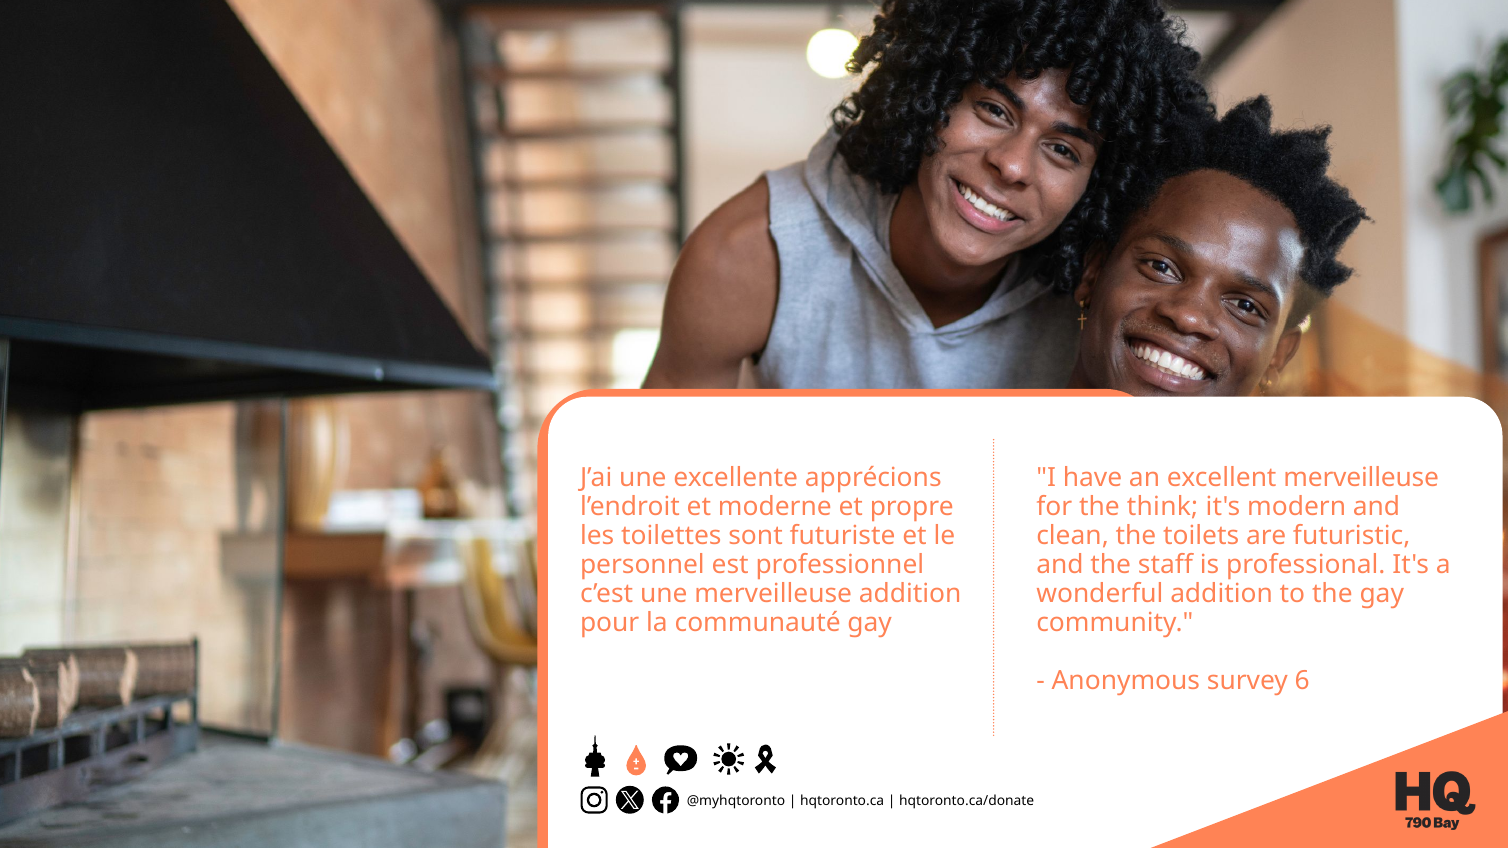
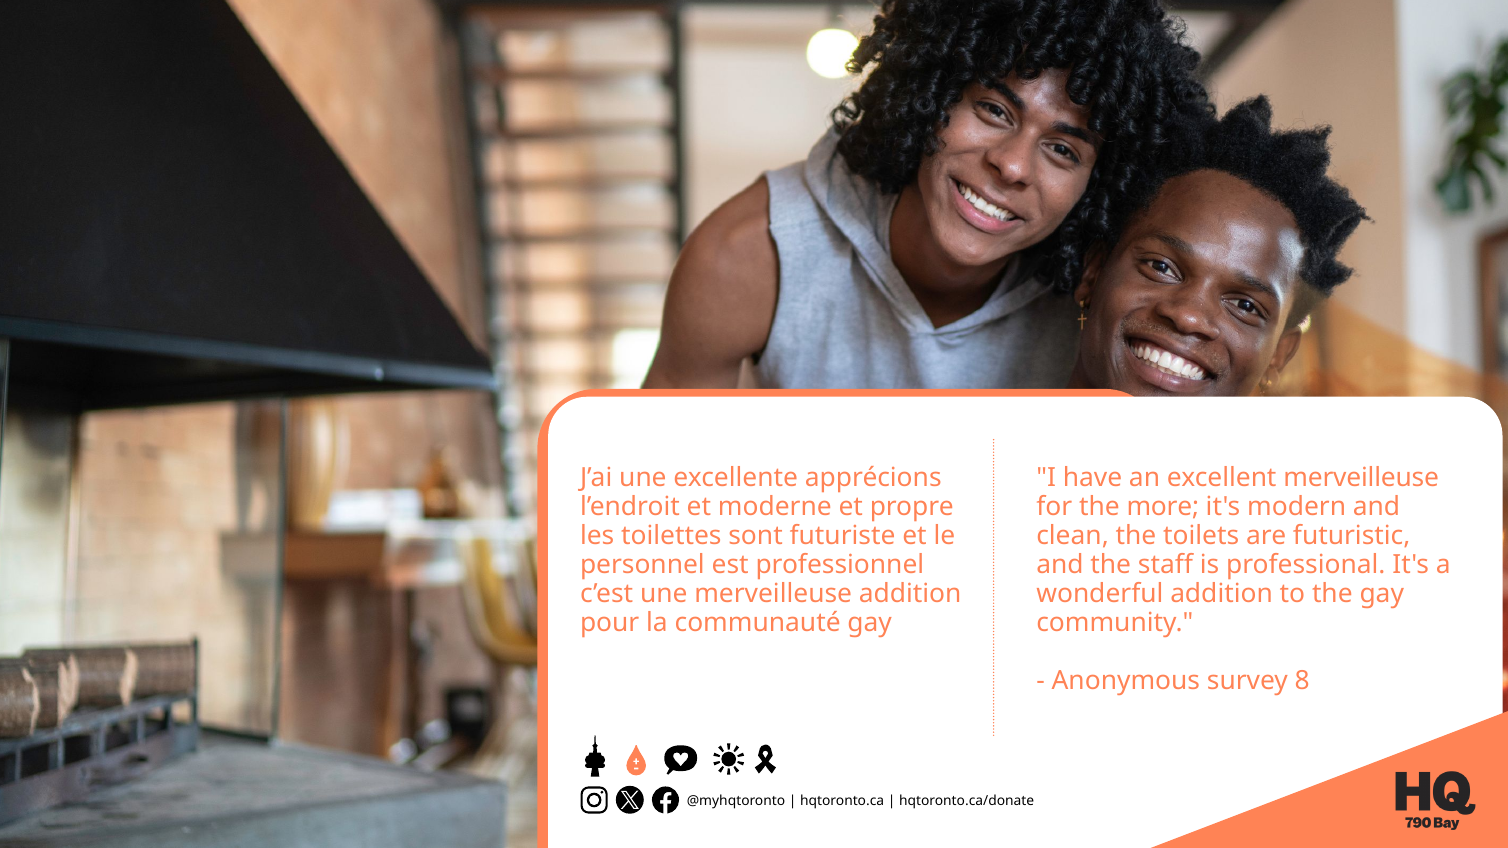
think: think -> more
6: 6 -> 8
